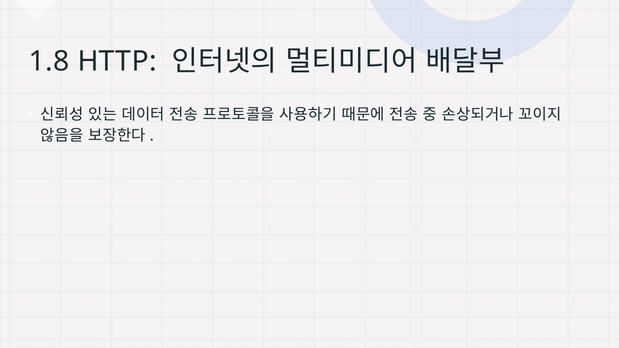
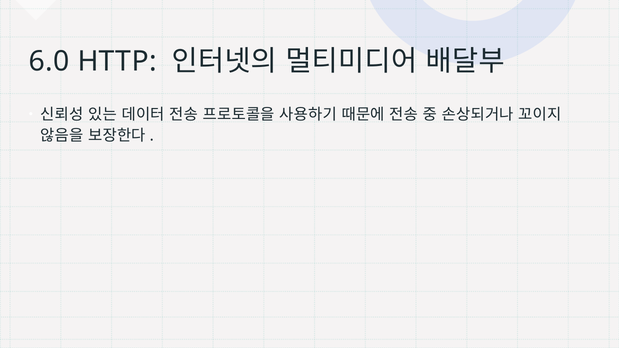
1.8: 1.8 -> 6.0
